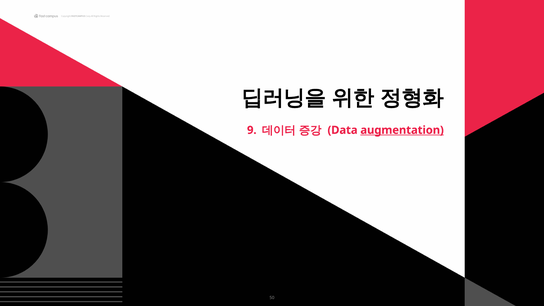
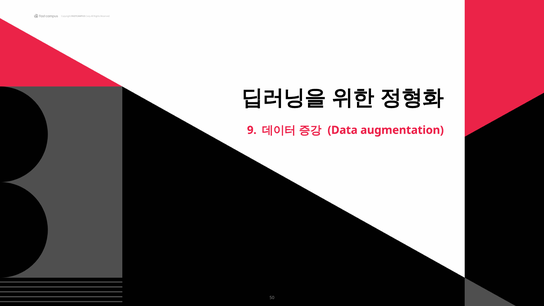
augmentation underline: present -> none
